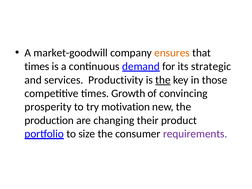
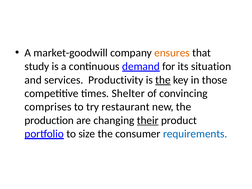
times at (37, 66): times -> study
strategic: strategic -> situation
Growth: Growth -> Shelter
prosperity: prosperity -> comprises
motivation: motivation -> restaurant
their underline: none -> present
requirements colour: purple -> blue
